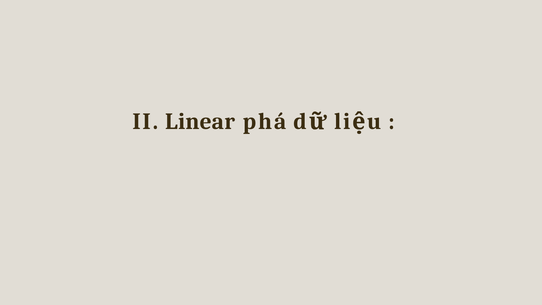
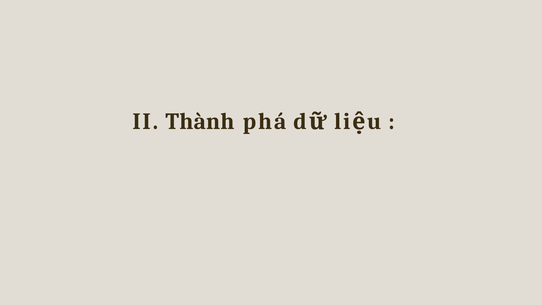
Linear: Linear -> Thành
